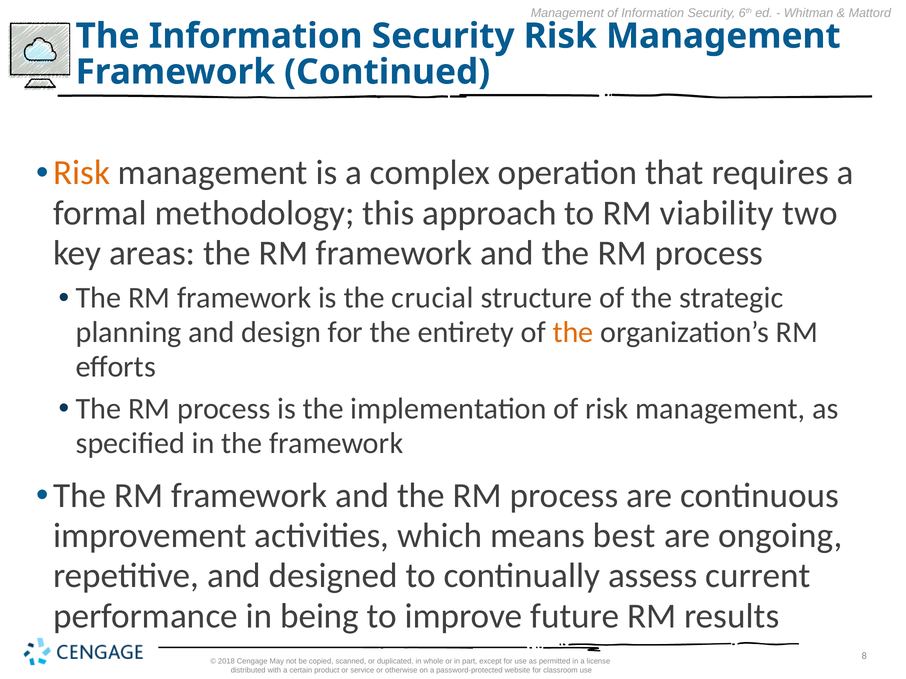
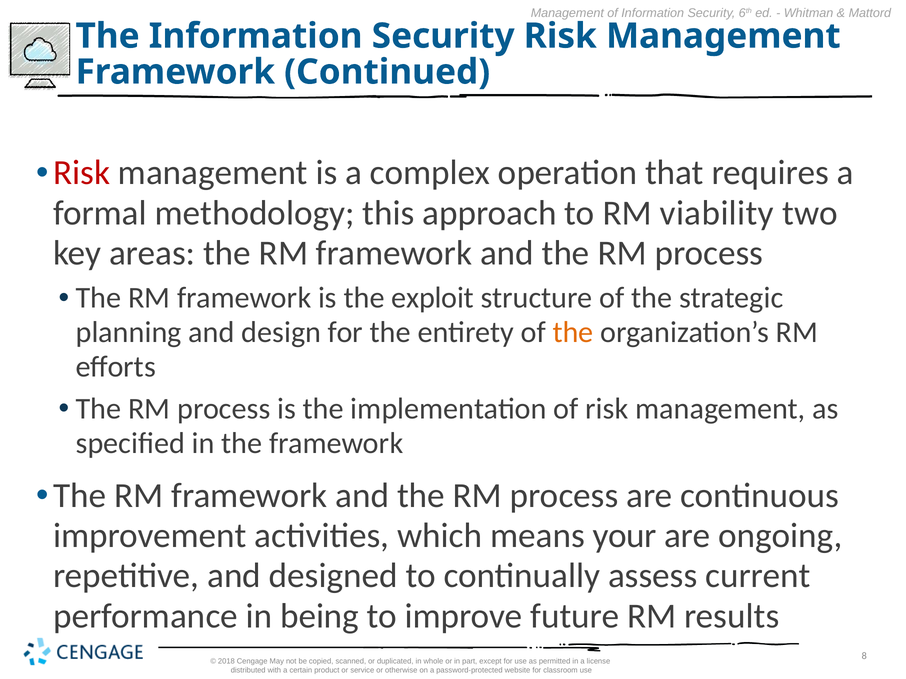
Risk at (82, 173) colour: orange -> red
crucial: crucial -> exploit
best: best -> your
